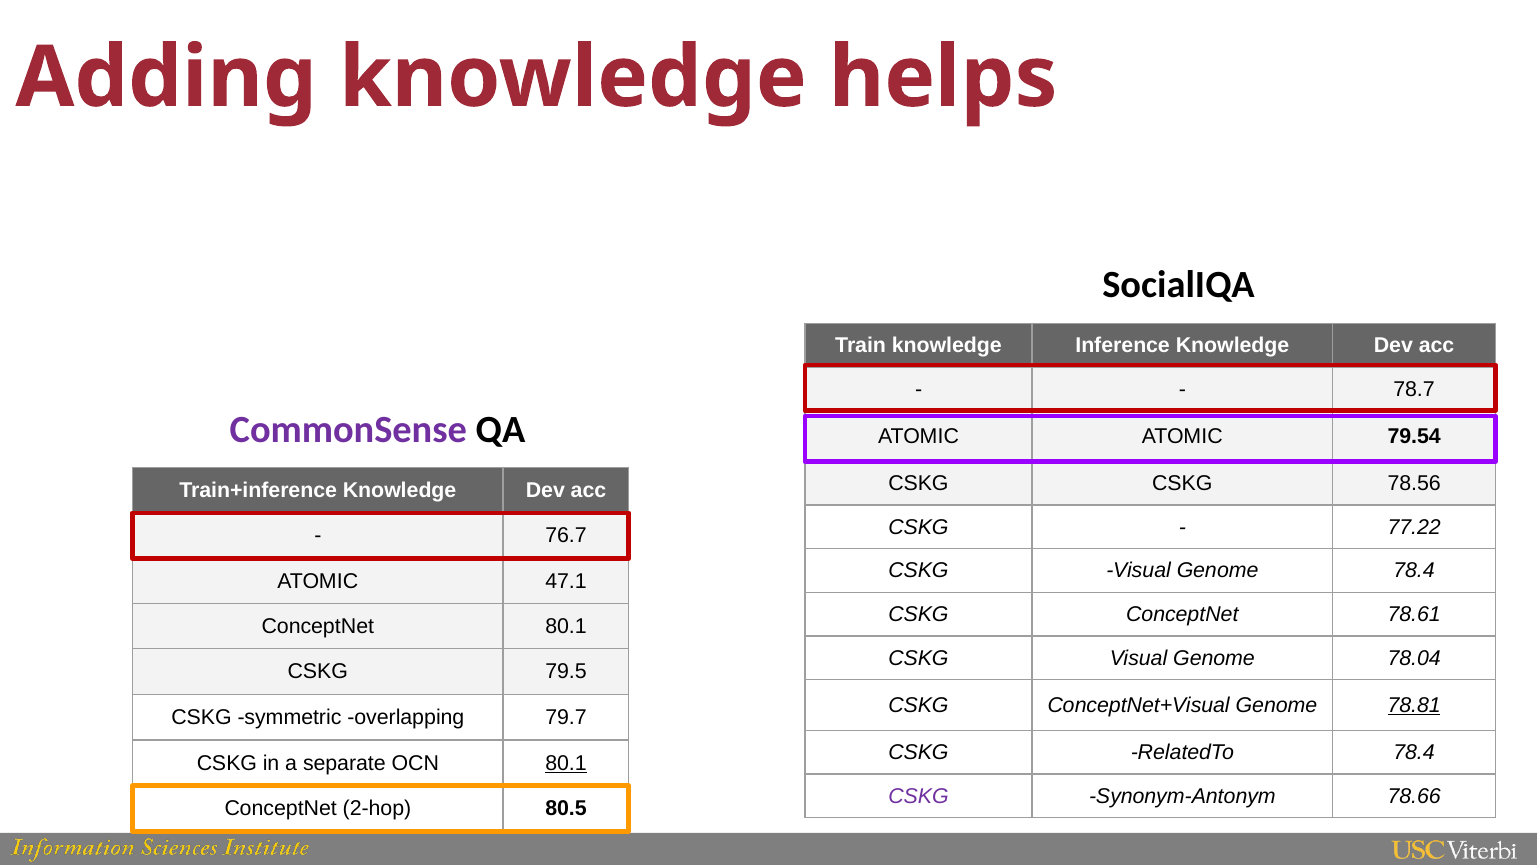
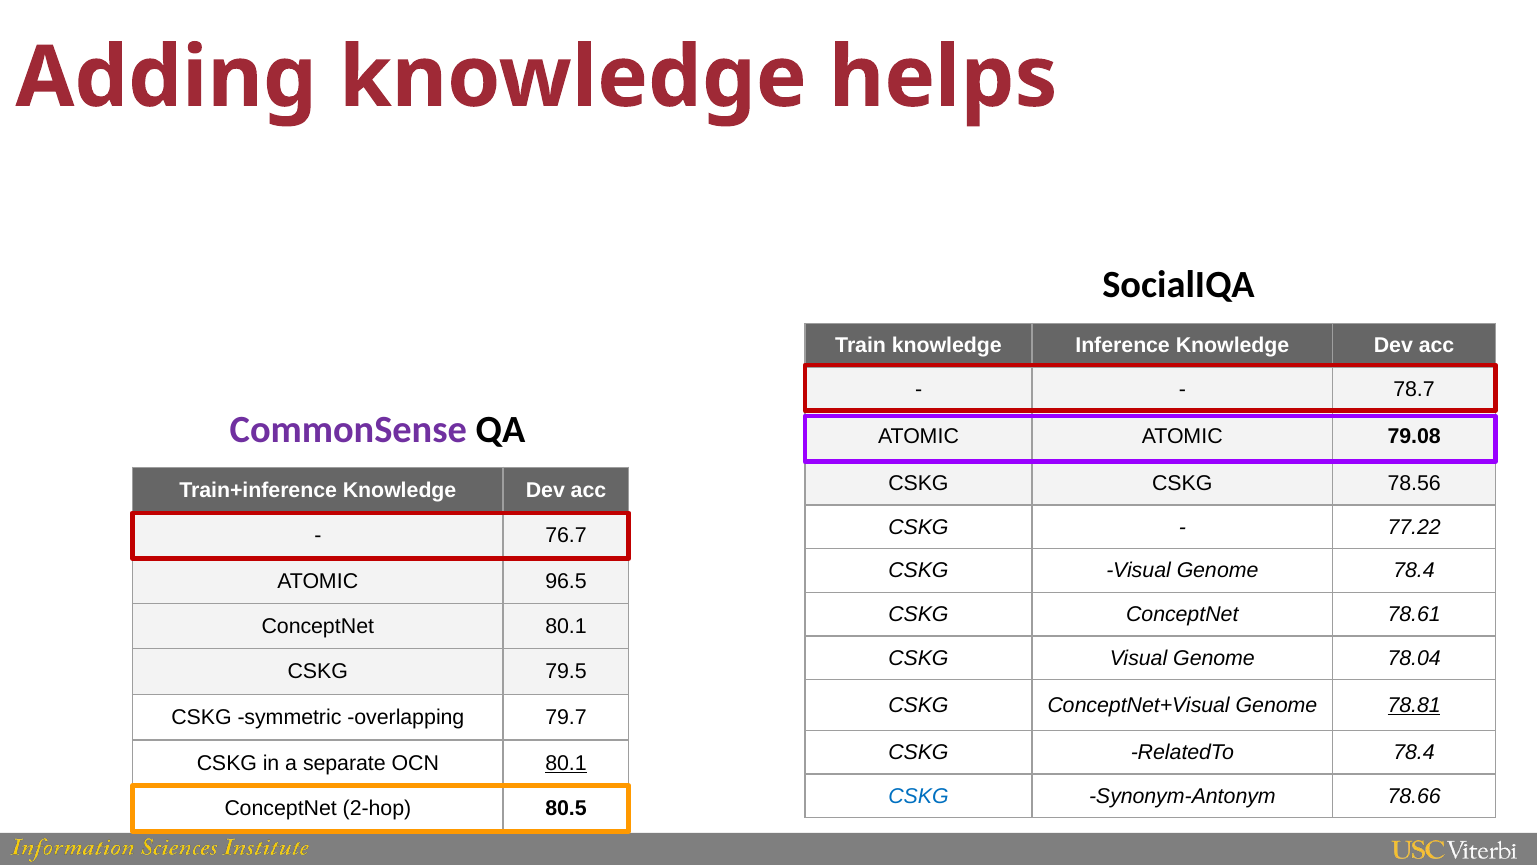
79.54: 79.54 -> 79.08
47.1: 47.1 -> 96.5
CSKG at (918, 796) colour: purple -> blue
